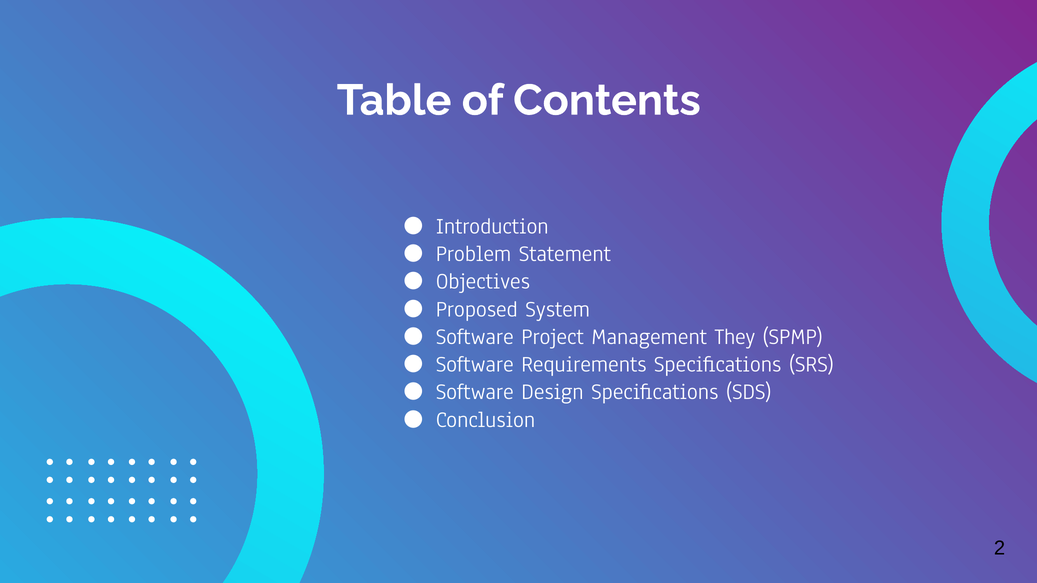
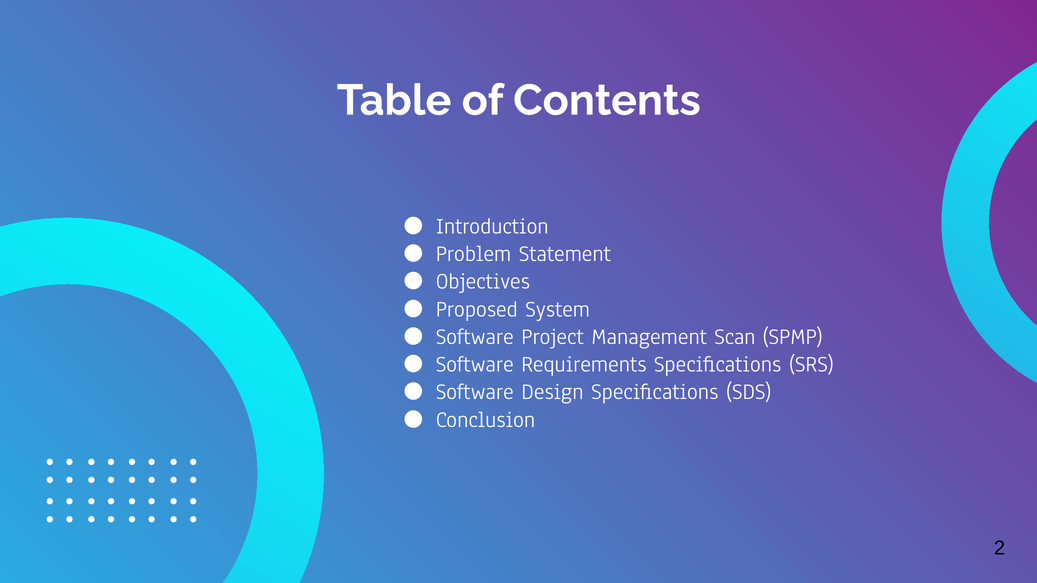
They: They -> Scan
